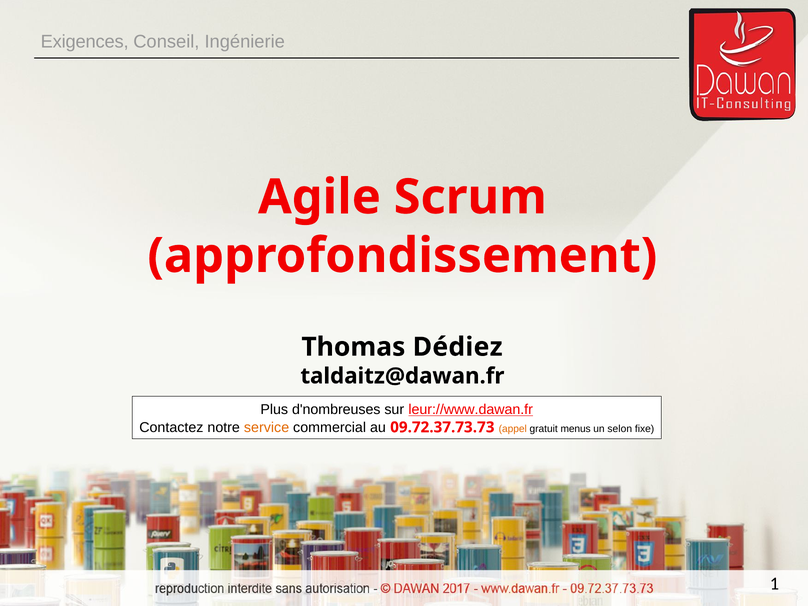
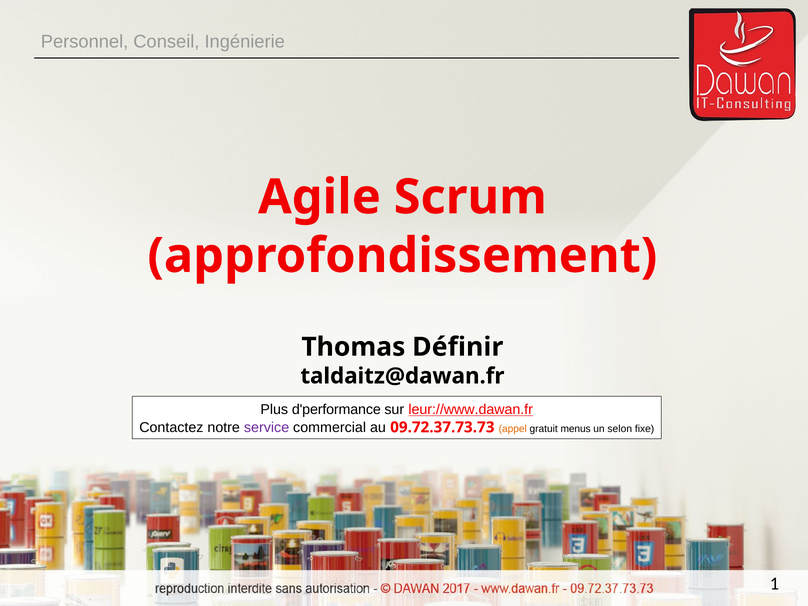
Exigences: Exigences -> Personnel
Dédiez: Dédiez -> Définir
d'nombreuses: d'nombreuses -> d'performance
service colour: orange -> purple
